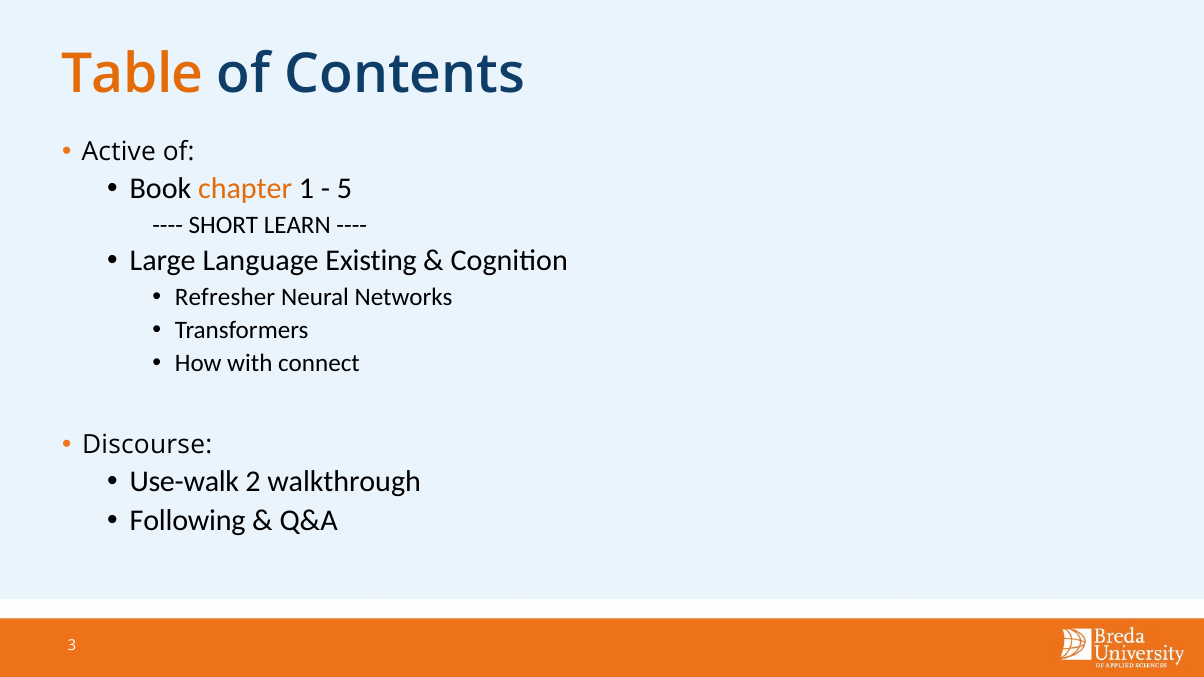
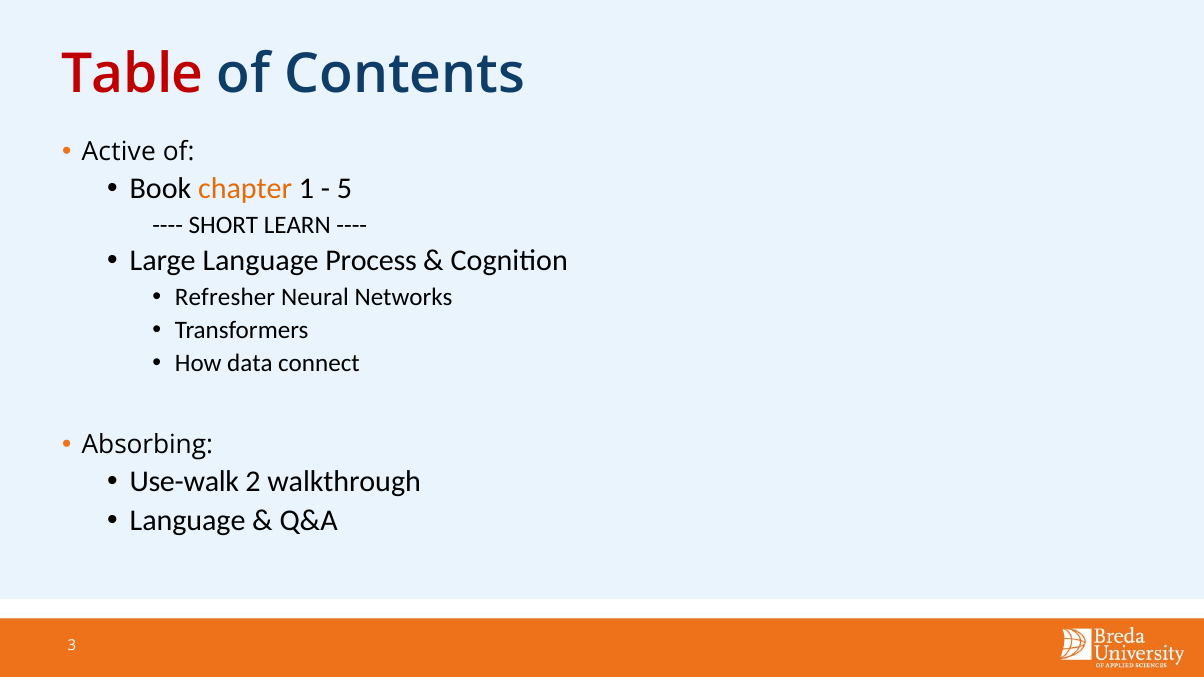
Table colour: orange -> red
Existing: Existing -> Process
with: with -> data
Discourse: Discourse -> Absorbing
Following at (188, 521): Following -> Language
